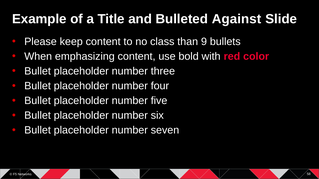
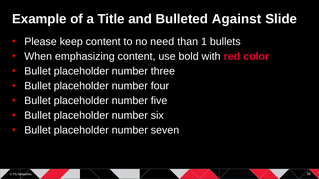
class: class -> need
9: 9 -> 1
